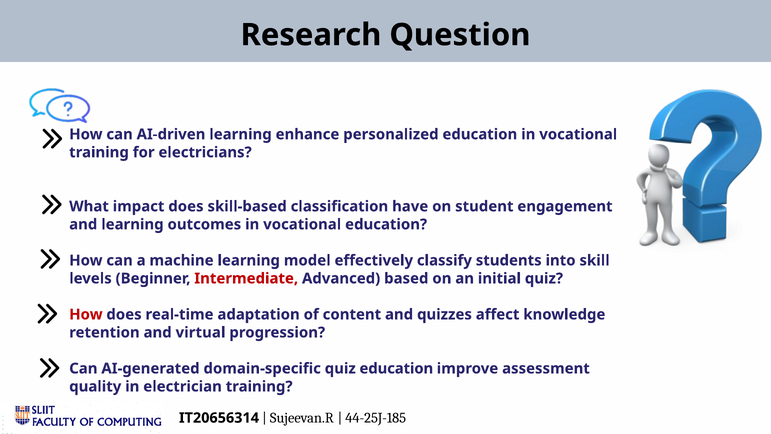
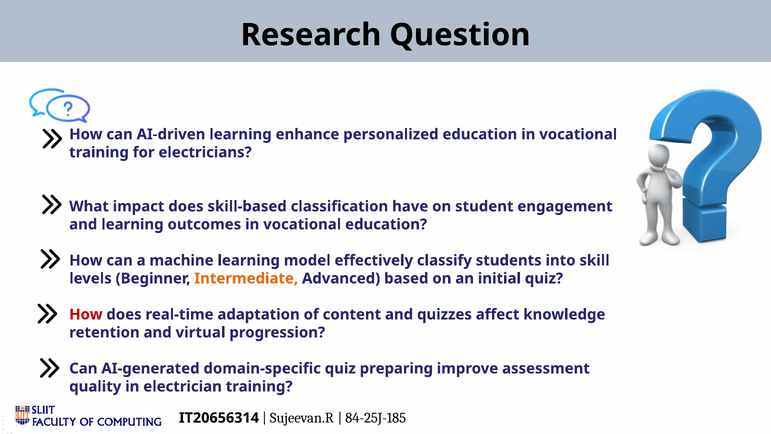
Intermediate colour: red -> orange
quiz education: education -> preparing
44-25J-185: 44-25J-185 -> 84-25J-185
